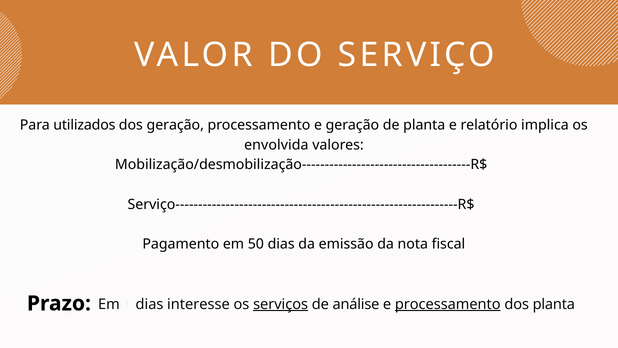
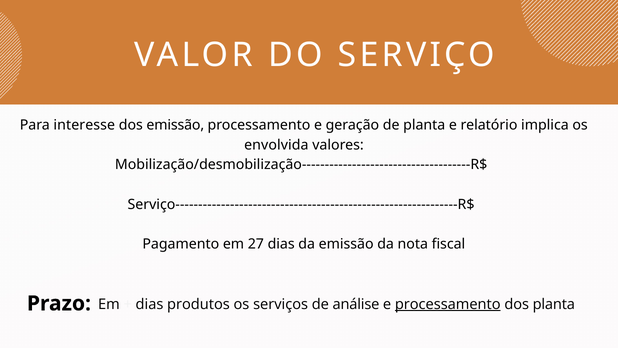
utilizados: utilizados -> interesse
dos geração: geração -> emissão
50: 50 -> 27
interesse: interesse -> produtos
serviços underline: present -> none
